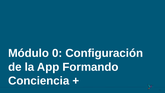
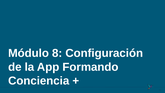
0: 0 -> 8
